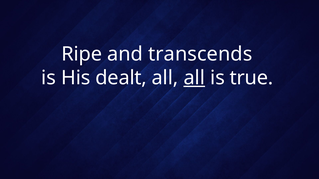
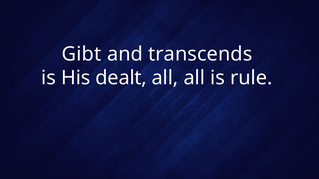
Ripe: Ripe -> Gibt
all at (194, 78) underline: present -> none
true: true -> rule
